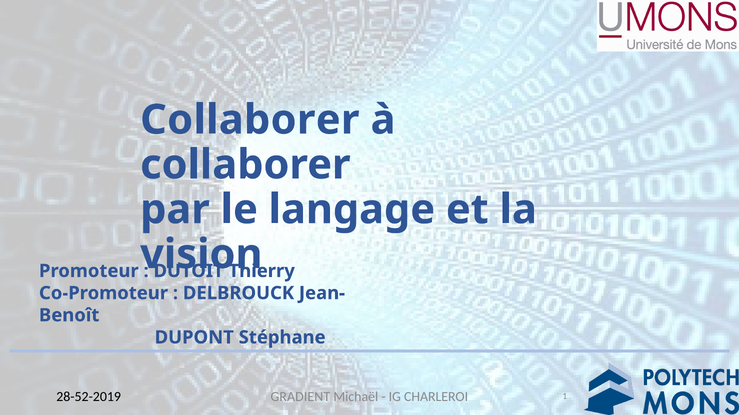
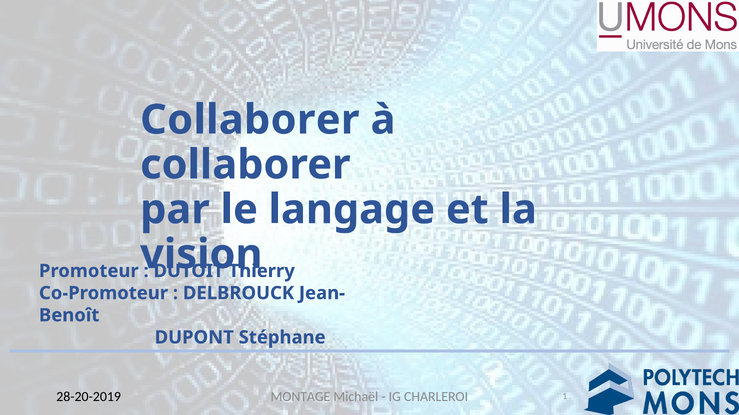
GRADIENT: GRADIENT -> MONTAGE
28-52-2019: 28-52-2019 -> 28-20-2019
